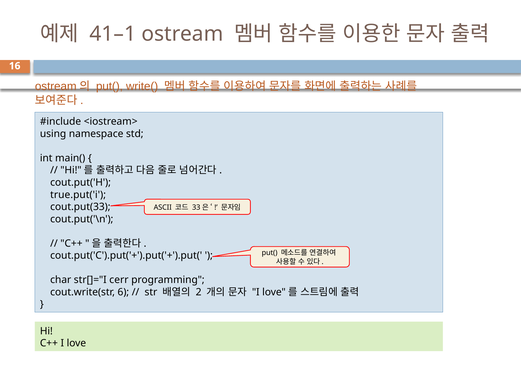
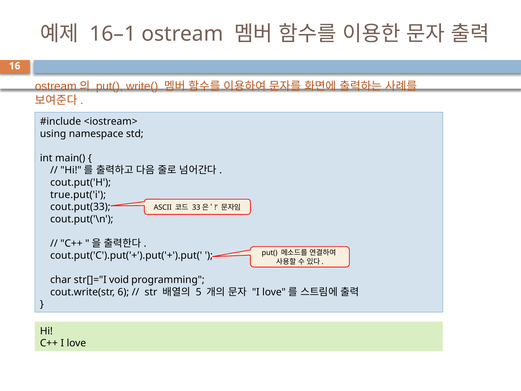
41–1: 41–1 -> 16–1
cerr: cerr -> void
2: 2 -> 5
